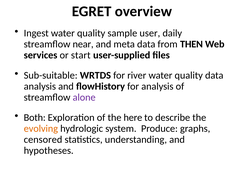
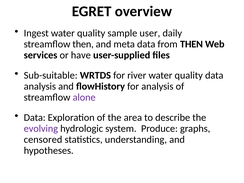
streamflow near: near -> then
start: start -> have
Both at (35, 118): Both -> Data
here: here -> area
evolving colour: orange -> purple
